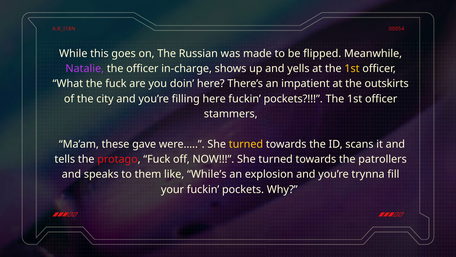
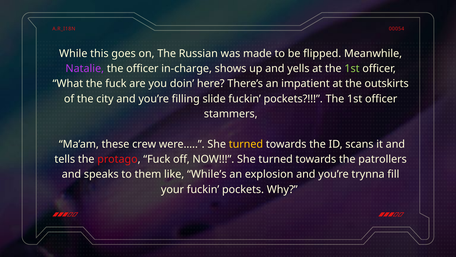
1st at (352, 69) colour: yellow -> light green
filling here: here -> slide
gave: gave -> crew
